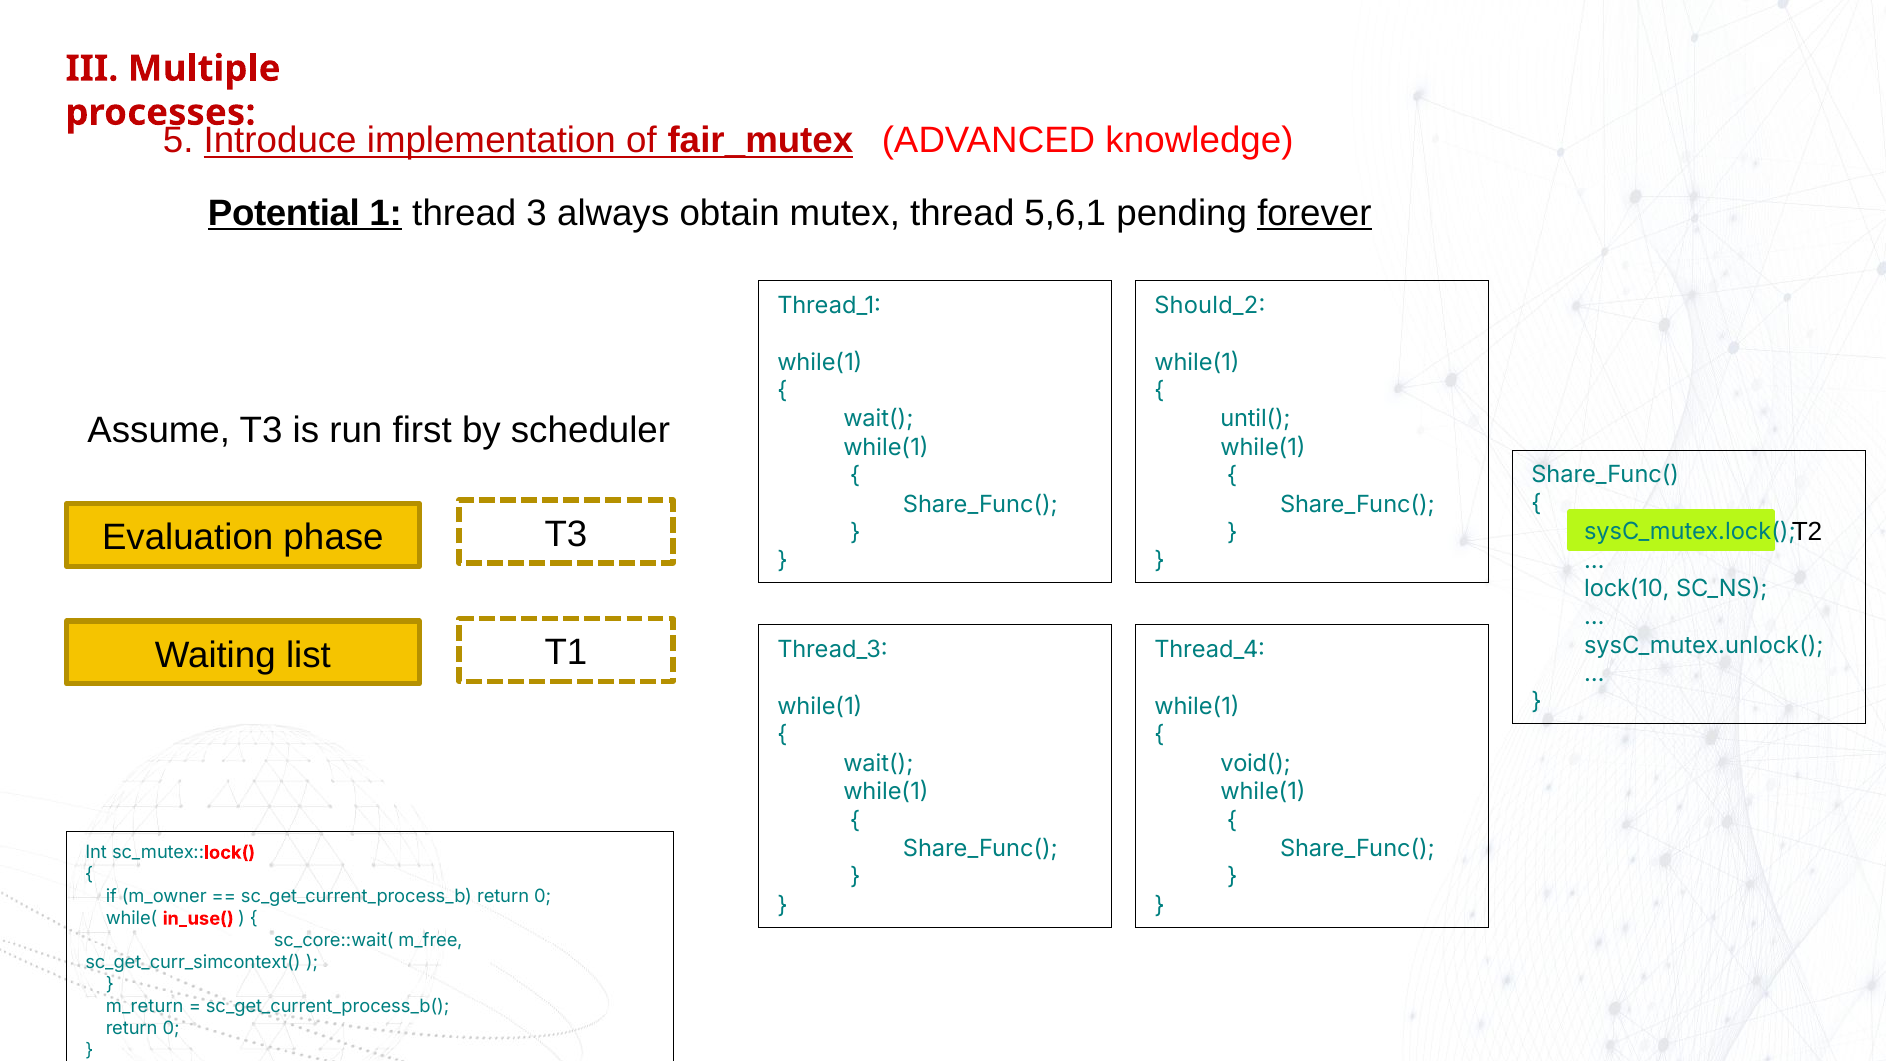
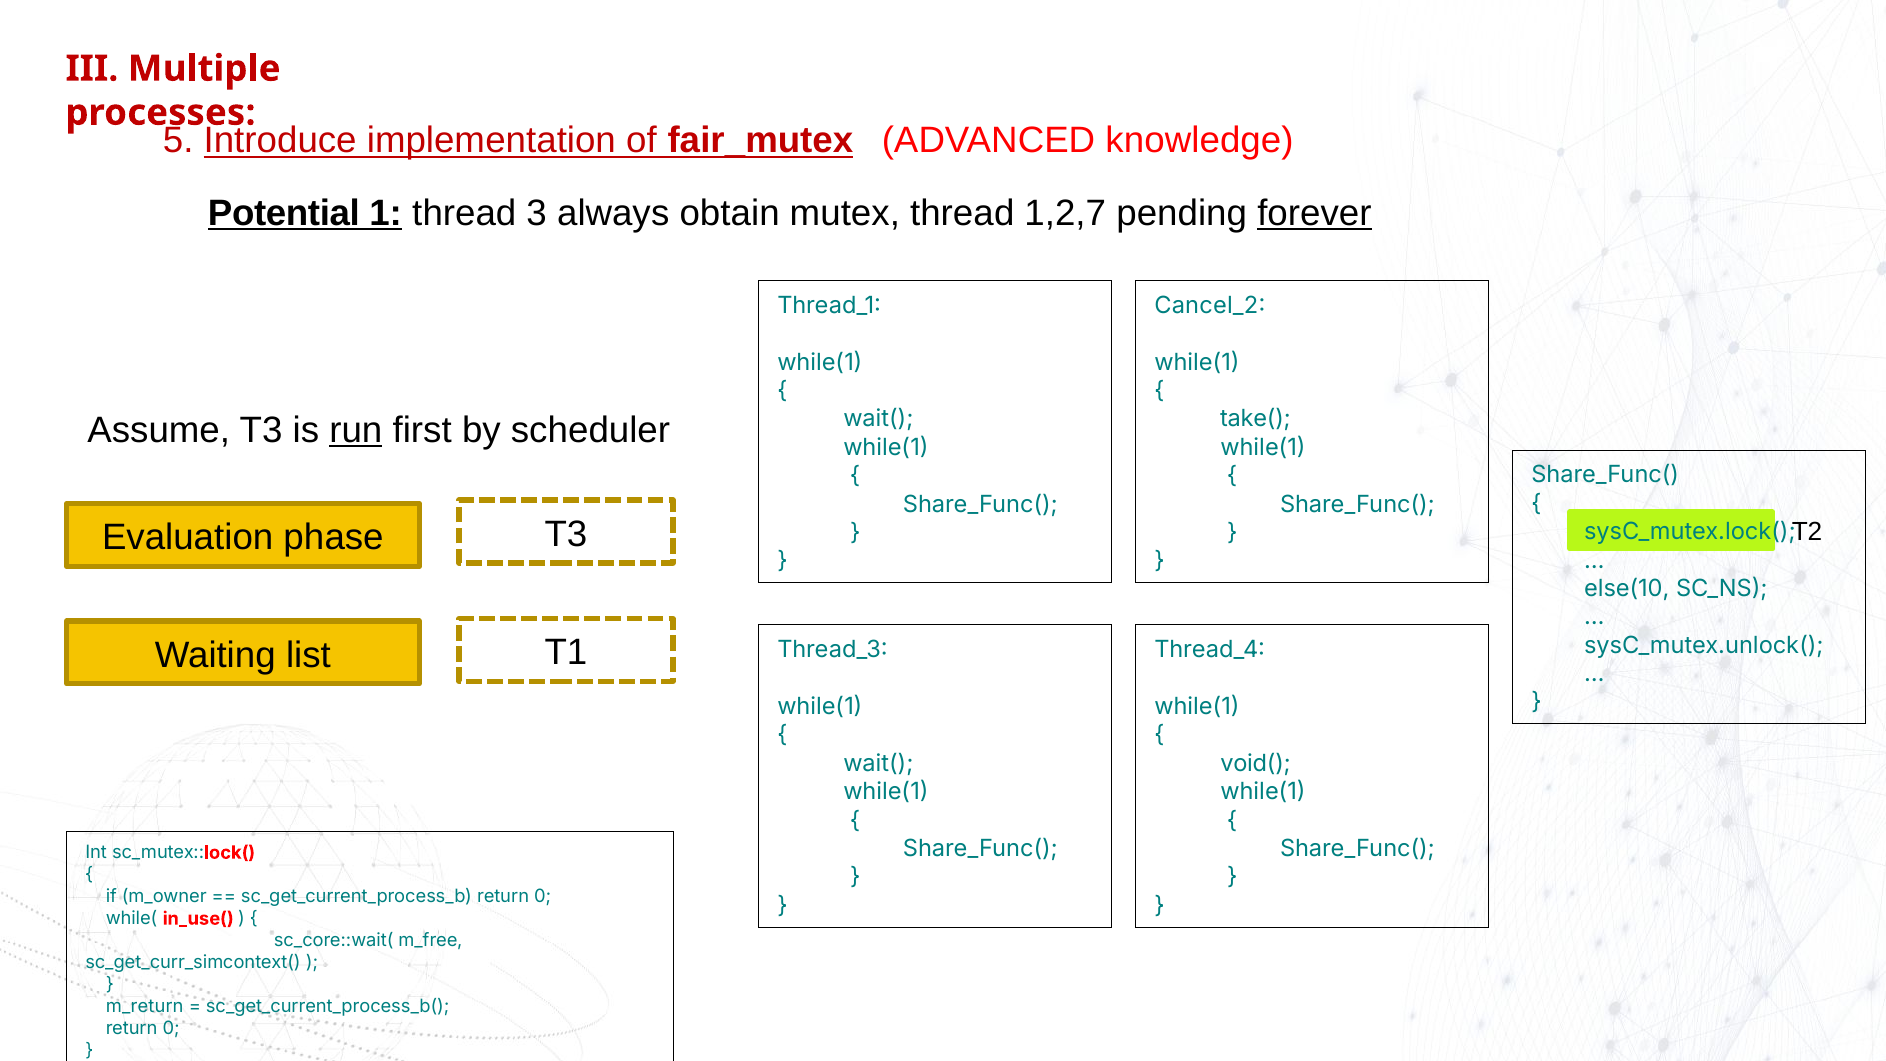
5,6,1: 5,6,1 -> 1,2,7
Should_2: Should_2 -> Cancel_2
until(: until( -> take(
run underline: none -> present
lock(10: lock(10 -> else(10
